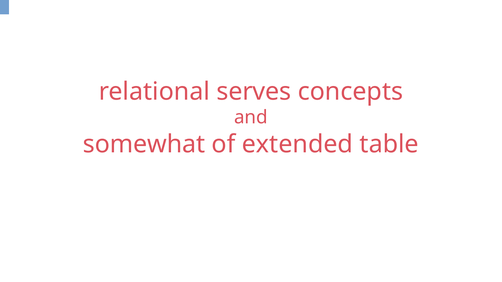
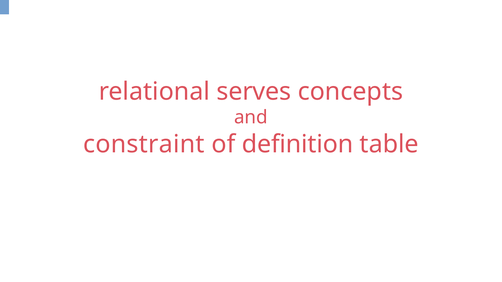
somewhat: somewhat -> constraint
extended: extended -> definition
